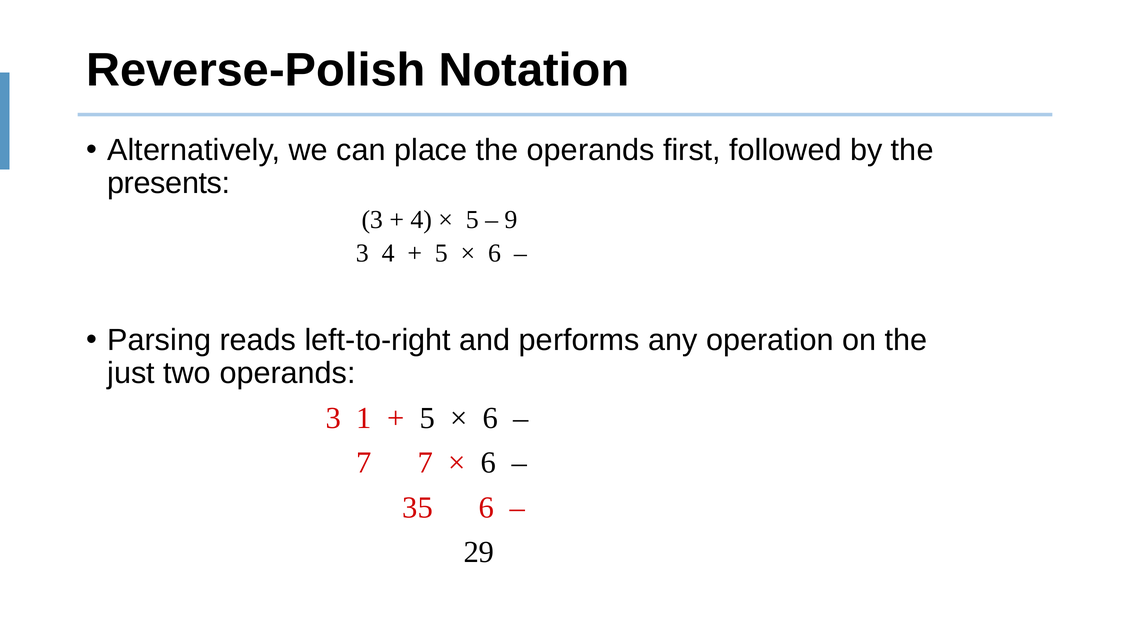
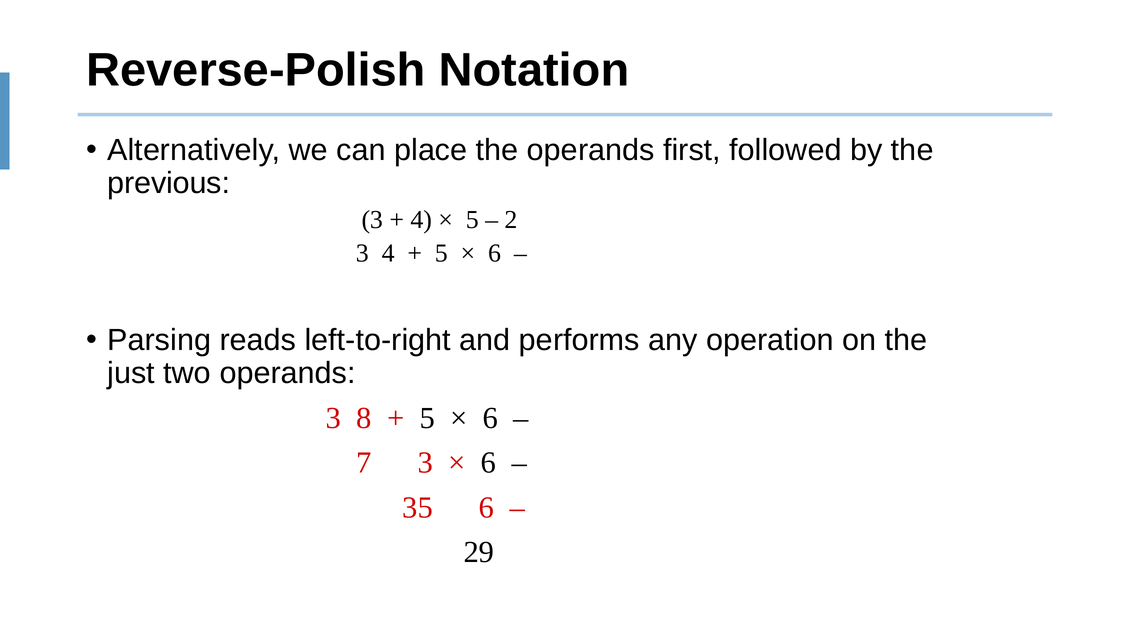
presents: presents -> previous
9: 9 -> 2
1: 1 -> 8
7 7: 7 -> 3
